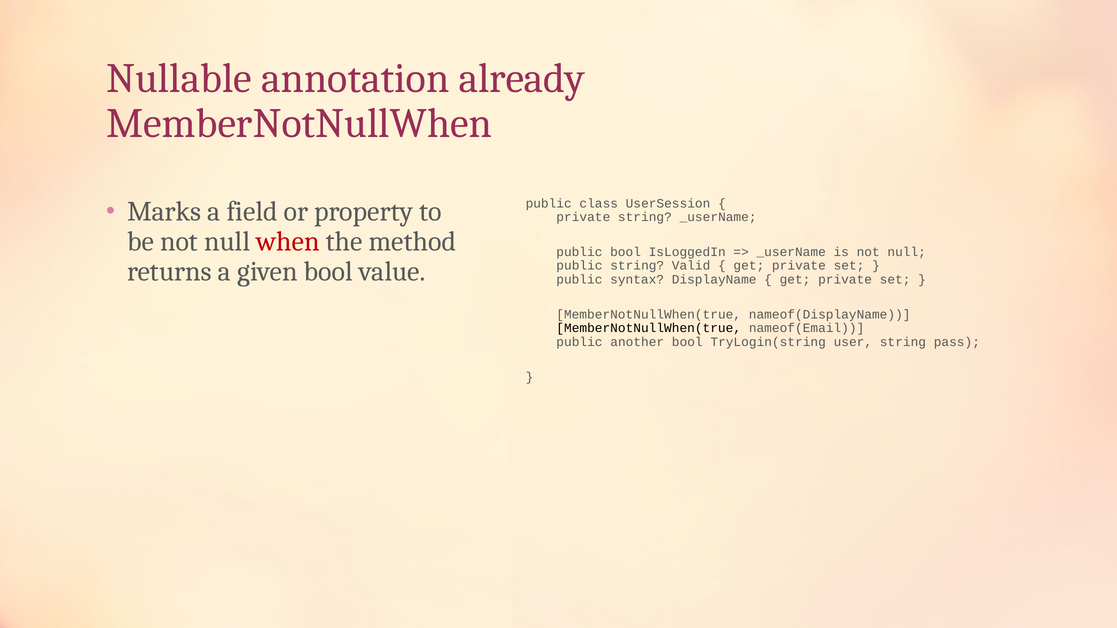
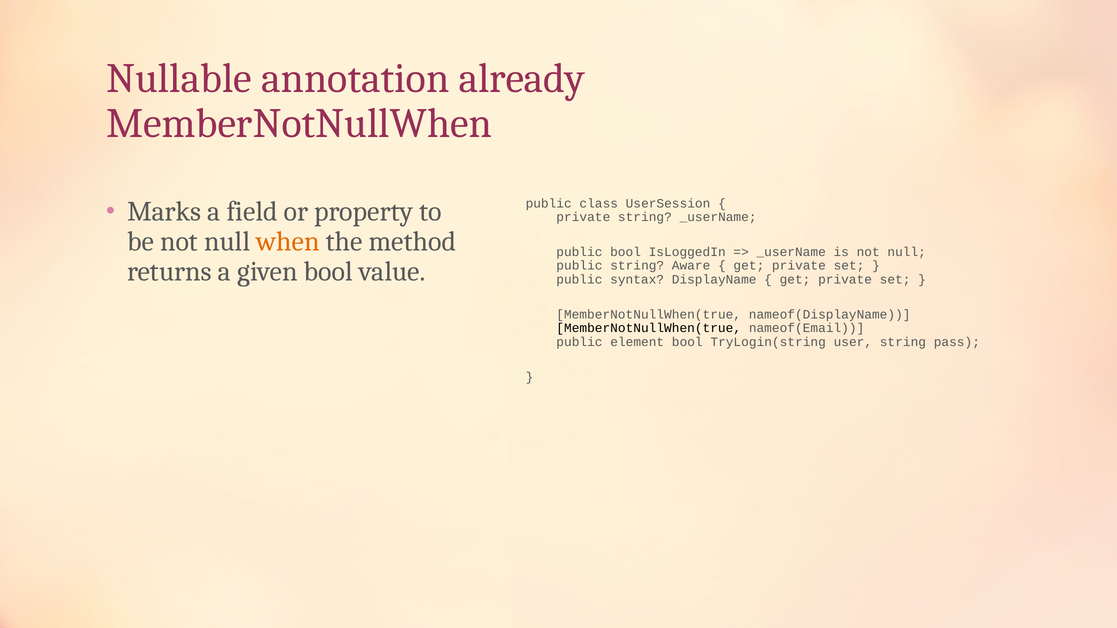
when colour: red -> orange
Valid: Valid -> Aware
another: another -> element
